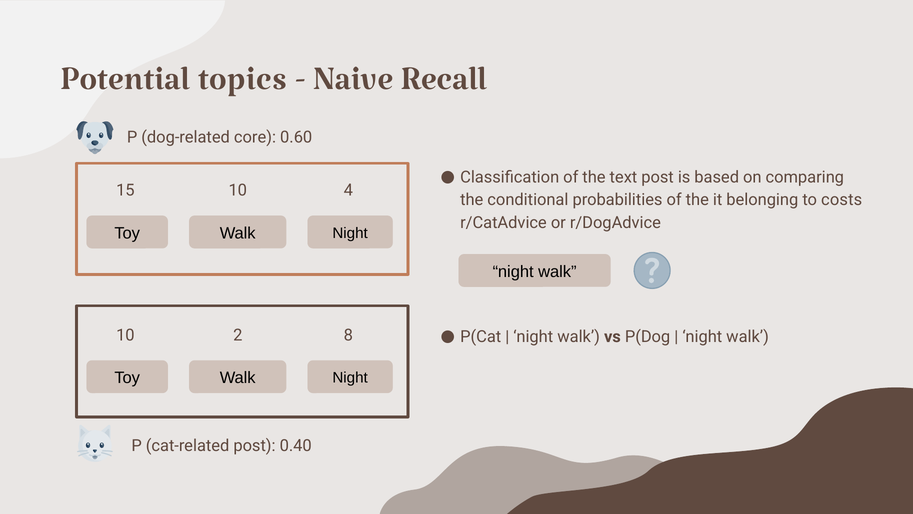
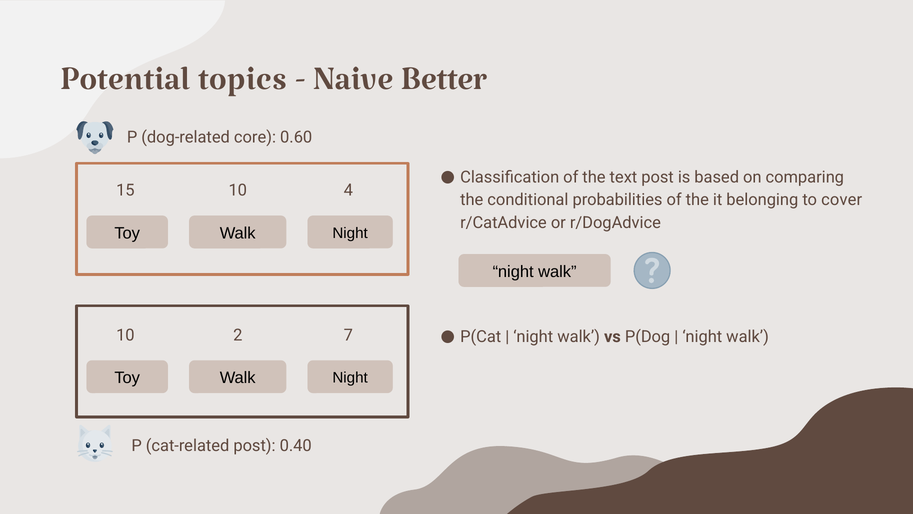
Recall: Recall -> Better
costs: costs -> cover
8: 8 -> 7
